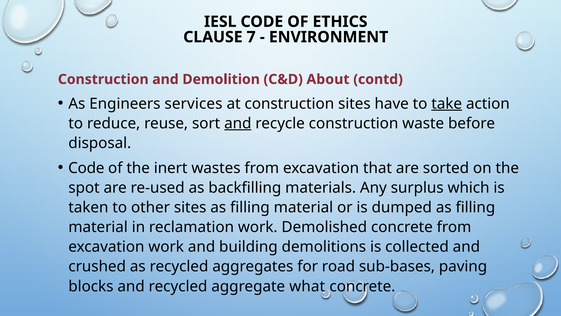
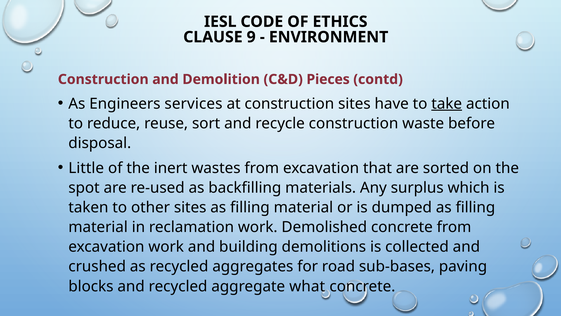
7: 7 -> 9
About: About -> Pieces
and at (238, 123) underline: present -> none
Code at (86, 168): Code -> Little
